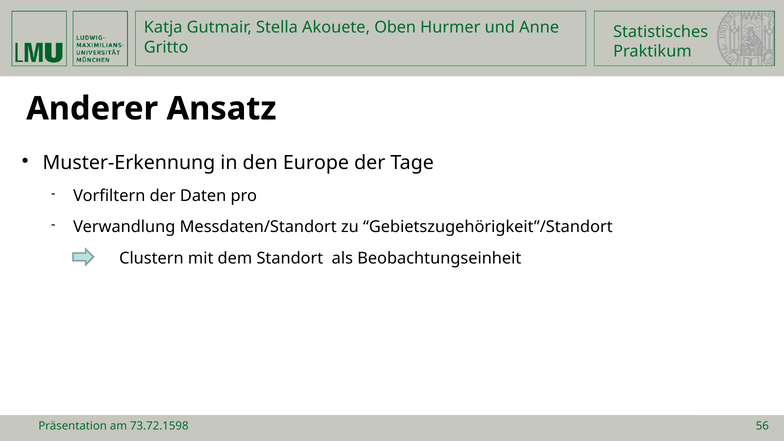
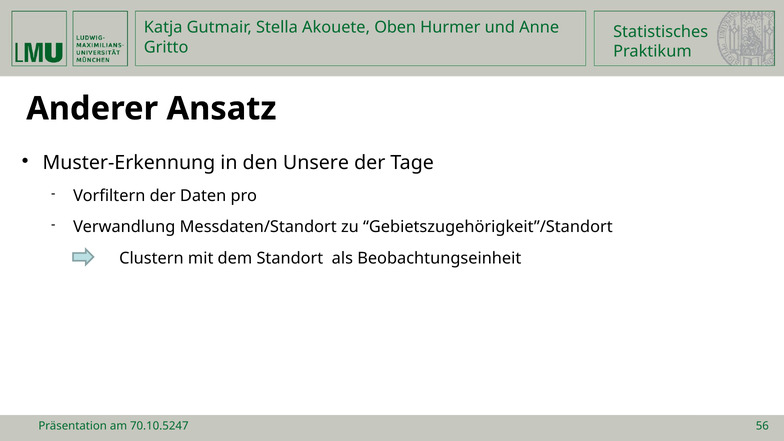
Europe: Europe -> Unsere
73.72.1598: 73.72.1598 -> 70.10.5247
